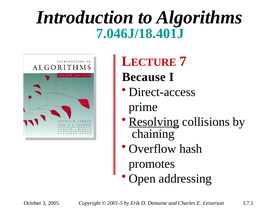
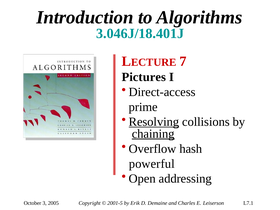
7.046J/18.401J: 7.046J/18.401J -> 3.046J/18.401J
Because: Because -> Pictures
chaining underline: none -> present
promotes: promotes -> powerful
